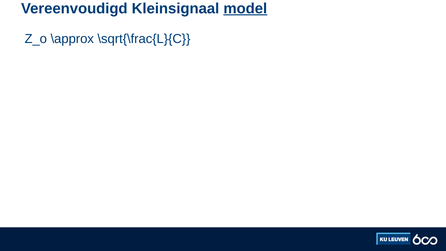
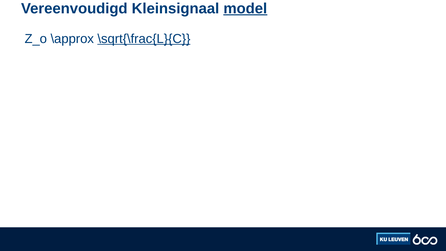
\sqrt{\frac{L}{C underline: none -> present
